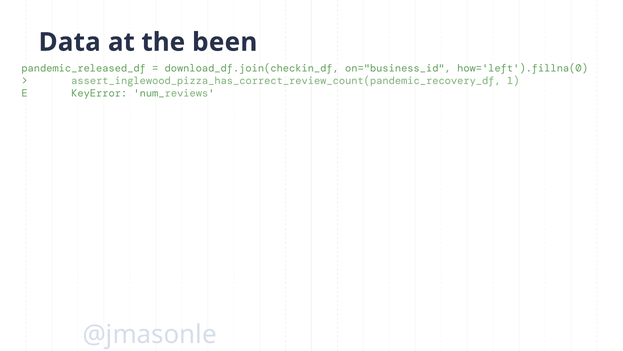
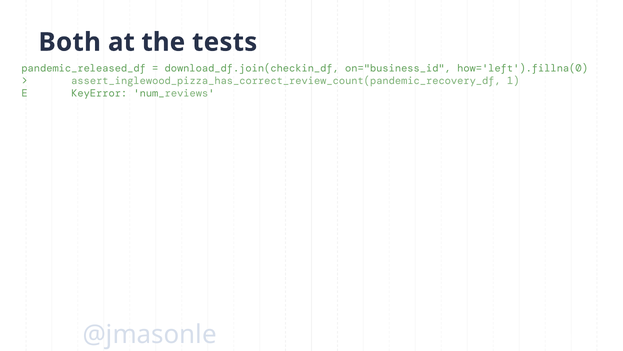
Data: Data -> Both
been: been -> tests
